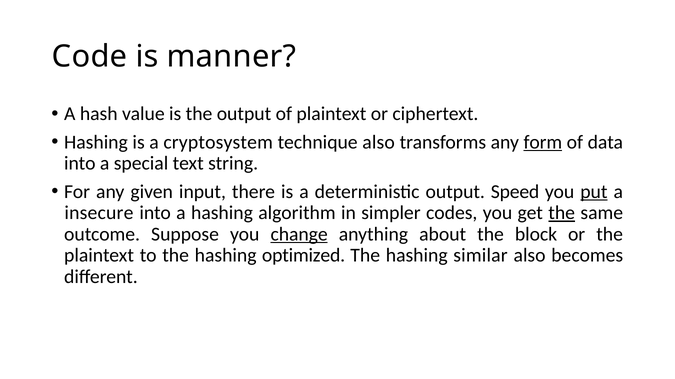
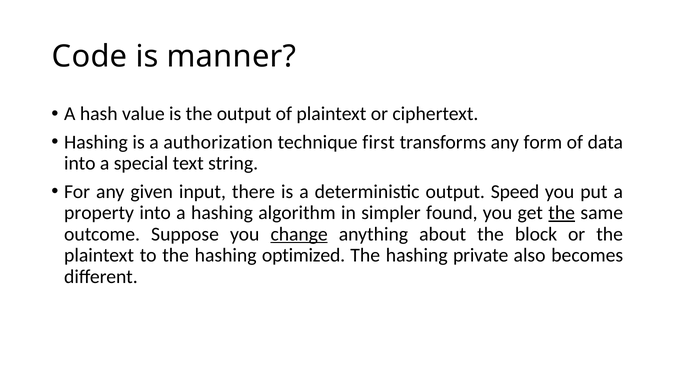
cryptosystem: cryptosystem -> authorization
technique also: also -> first
form underline: present -> none
put underline: present -> none
insecure: insecure -> property
codes: codes -> found
similar: similar -> private
